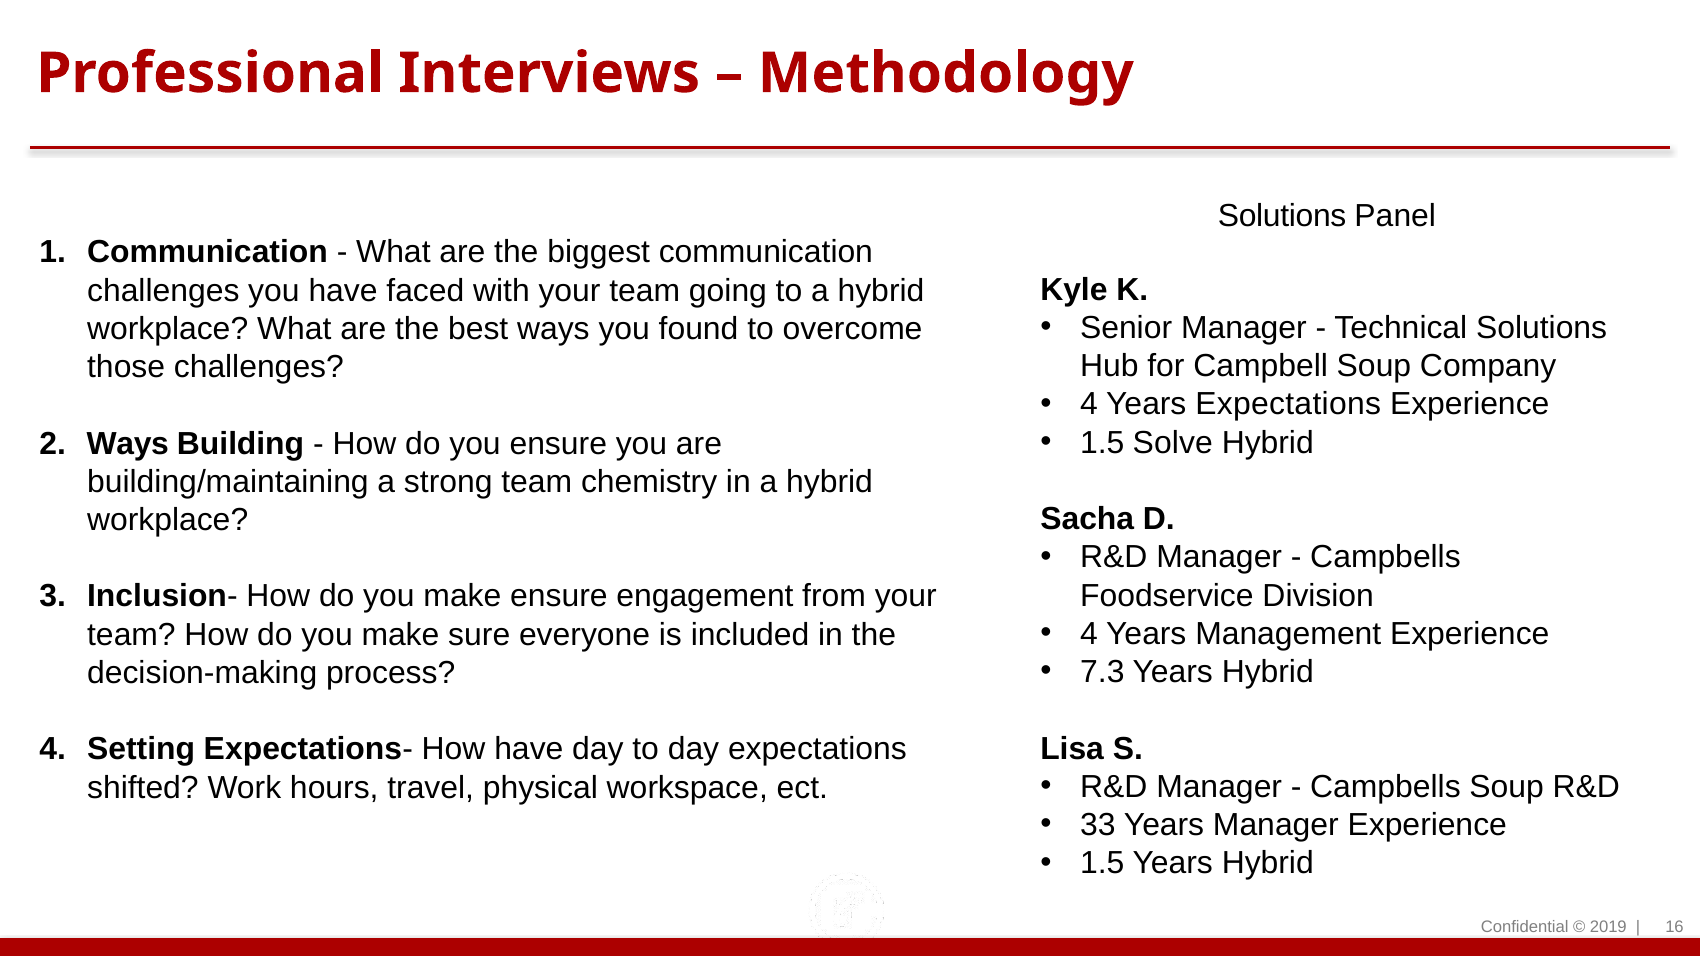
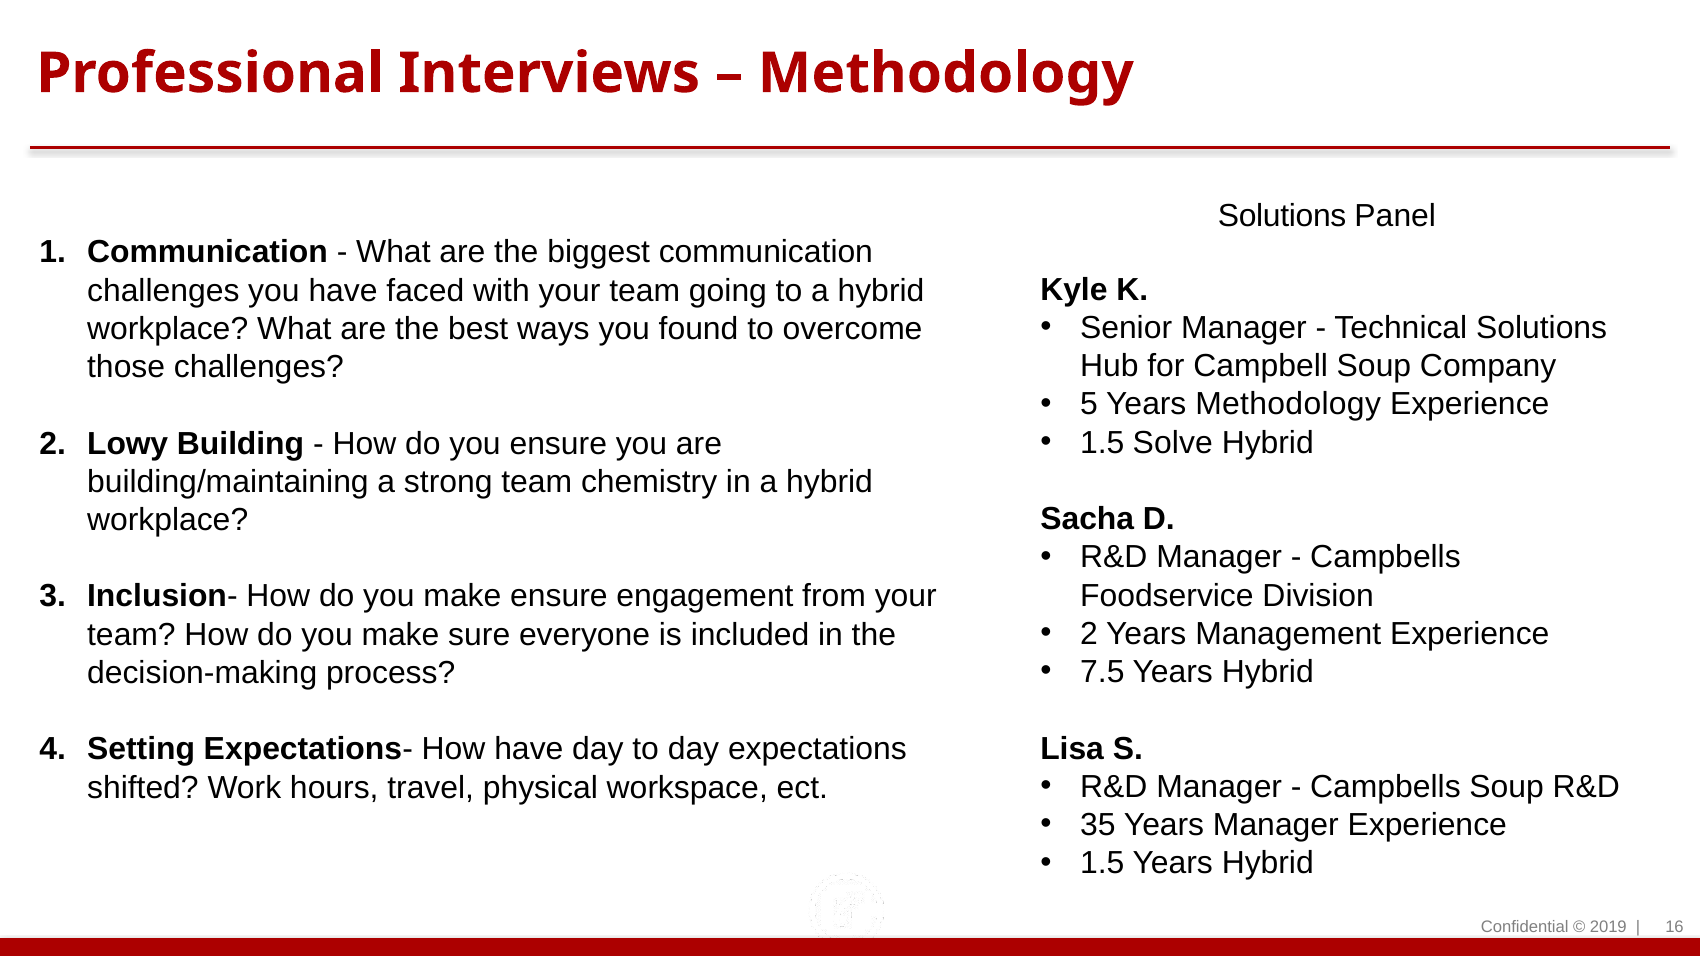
4 at (1089, 405): 4 -> 5
Years Expectations: Expectations -> Methodology
Ways at (128, 444): Ways -> Lowy
4 at (1089, 634): 4 -> 2
7.3: 7.3 -> 7.5
33: 33 -> 35
